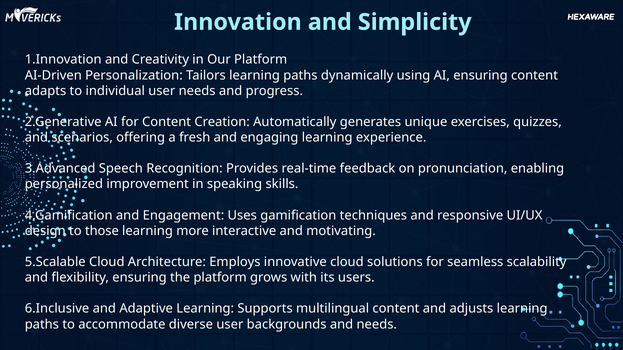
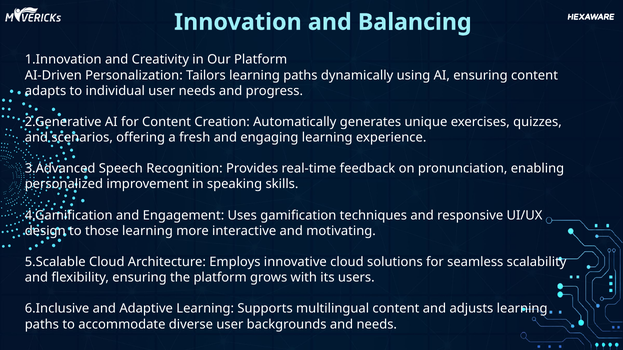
Simplicity: Simplicity -> Balancing
